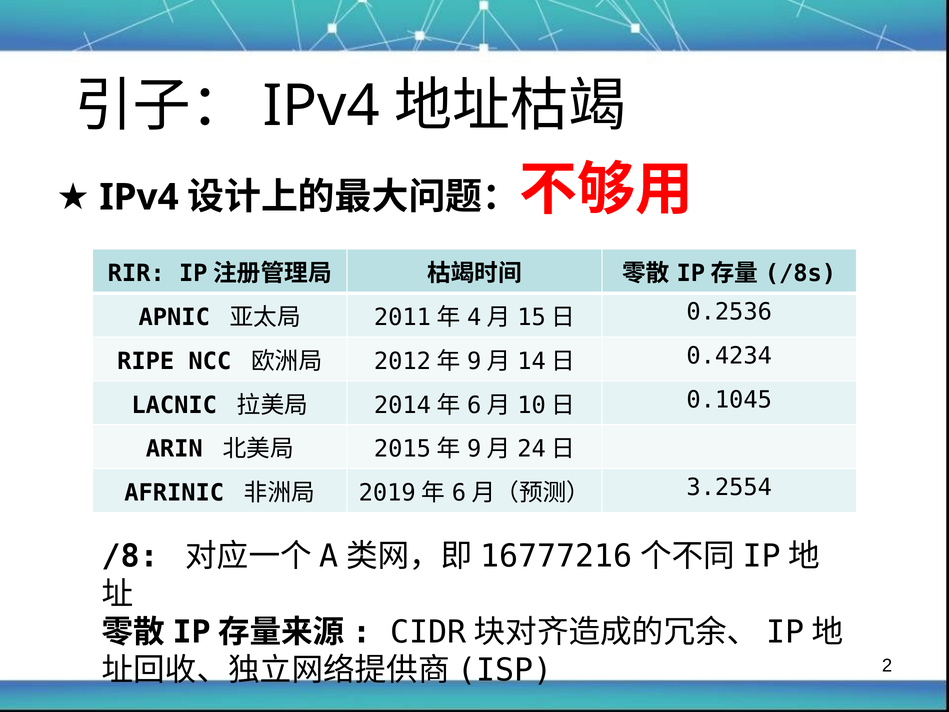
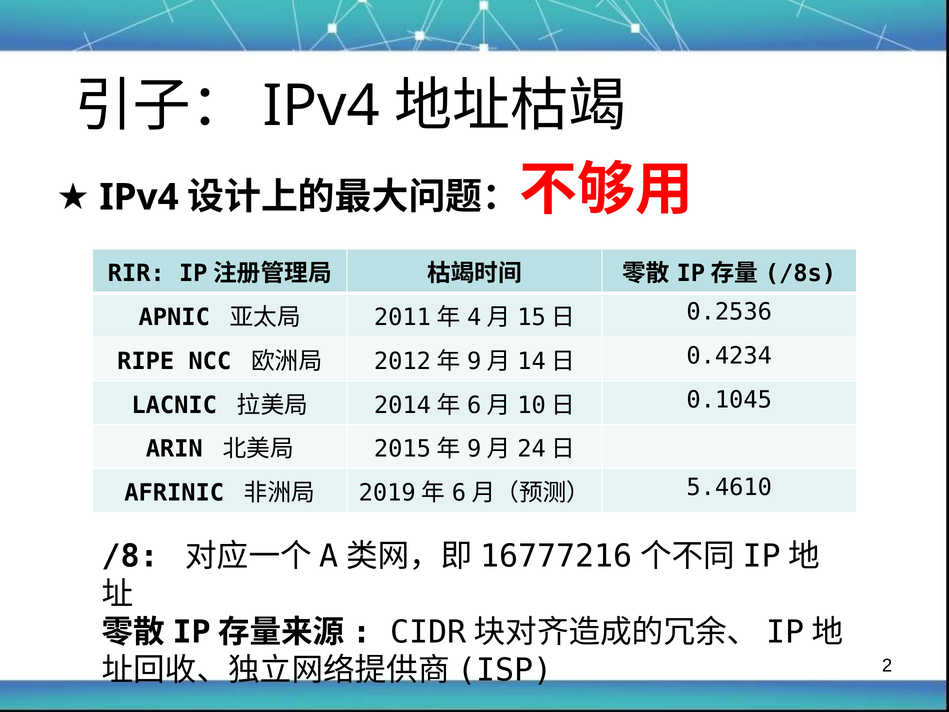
3.2554: 3.2554 -> 5.4610
